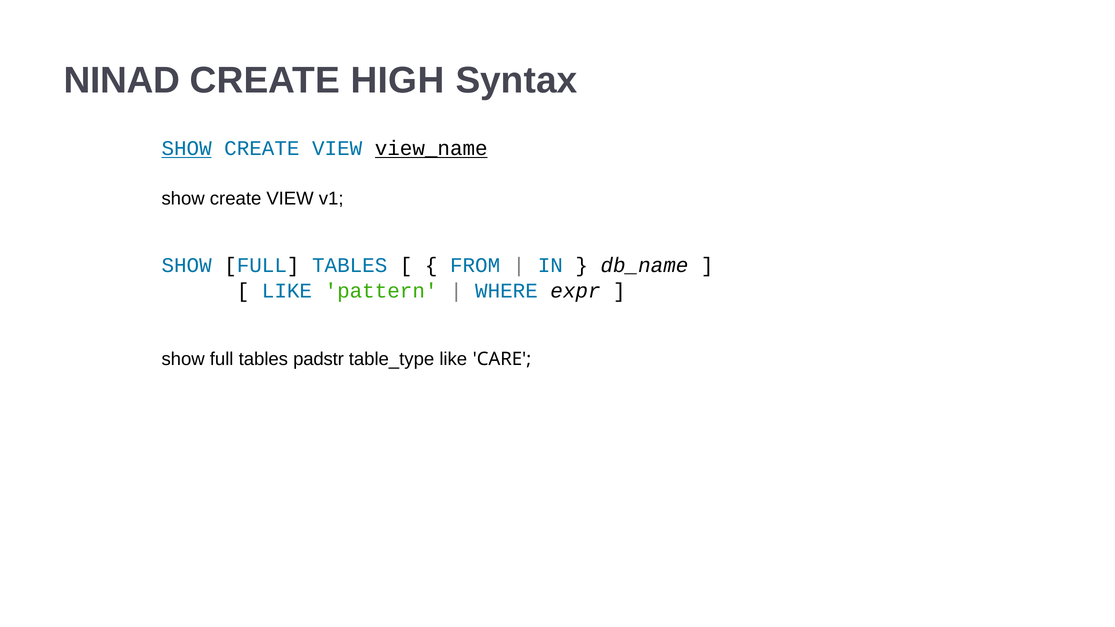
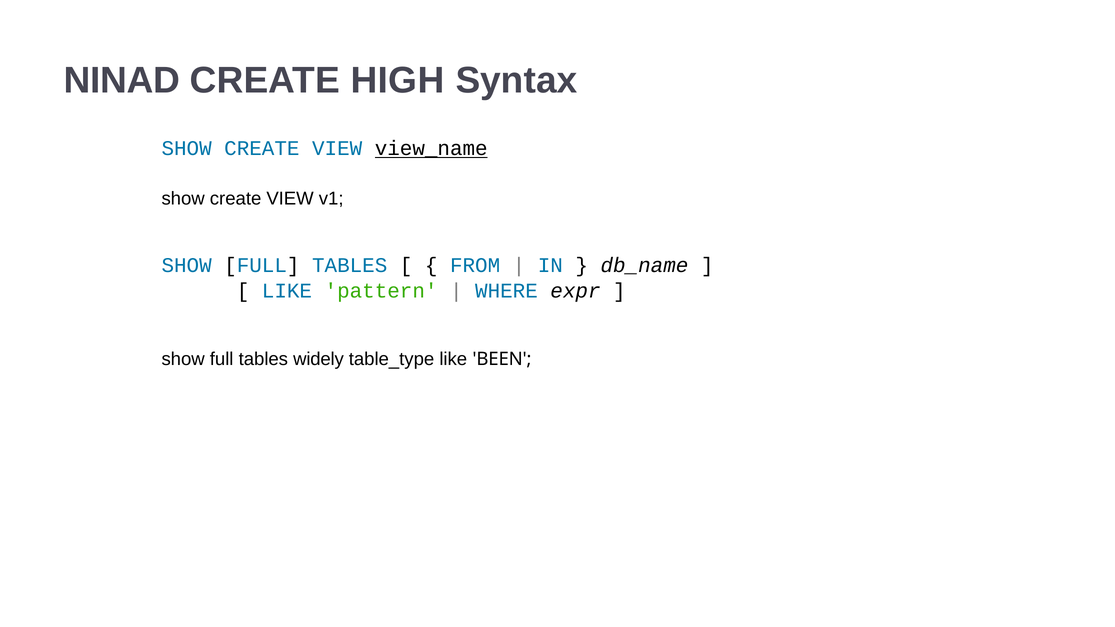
SHOW at (187, 148) underline: present -> none
padstr: padstr -> widely
CARE: CARE -> BEEN
